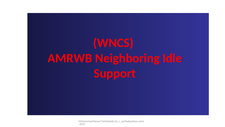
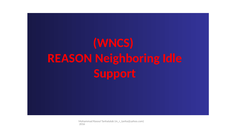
AMRWB: AMRWB -> REASON
